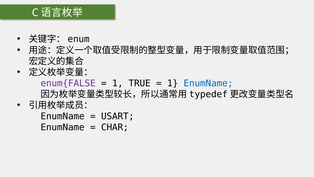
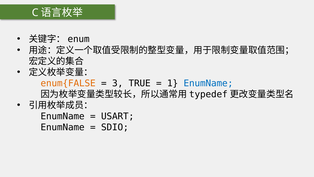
enum{FALSE colour: purple -> orange
1 at (118, 83): 1 -> 3
CHAR: CHAR -> SDIO
